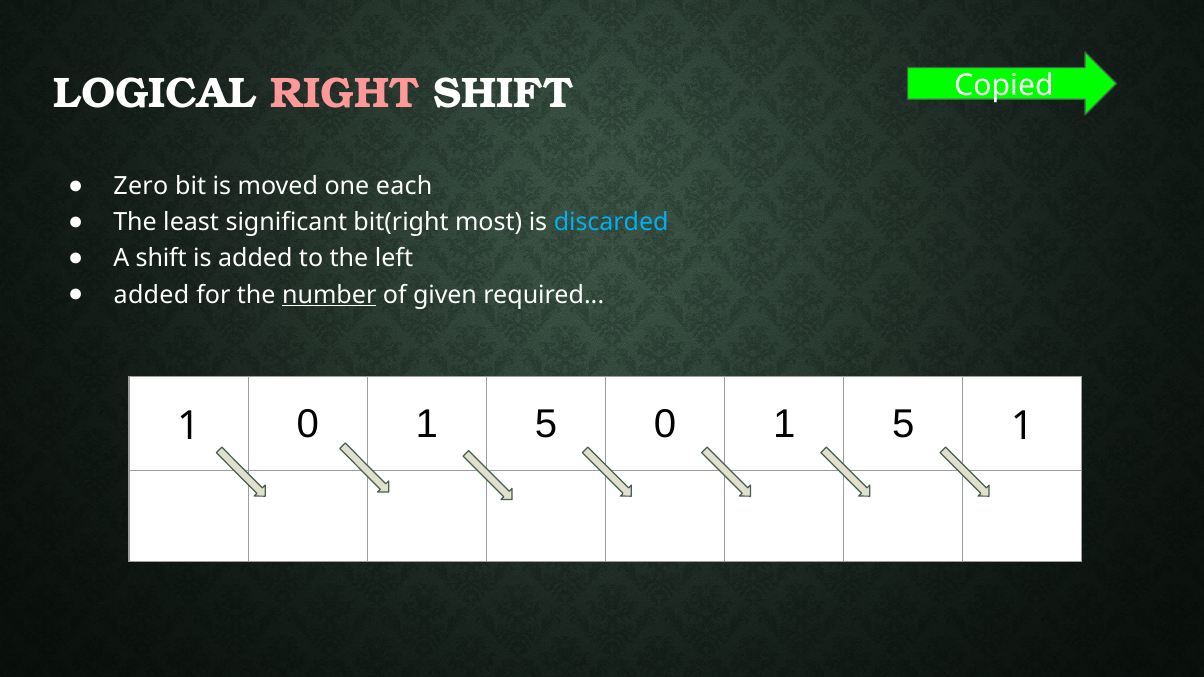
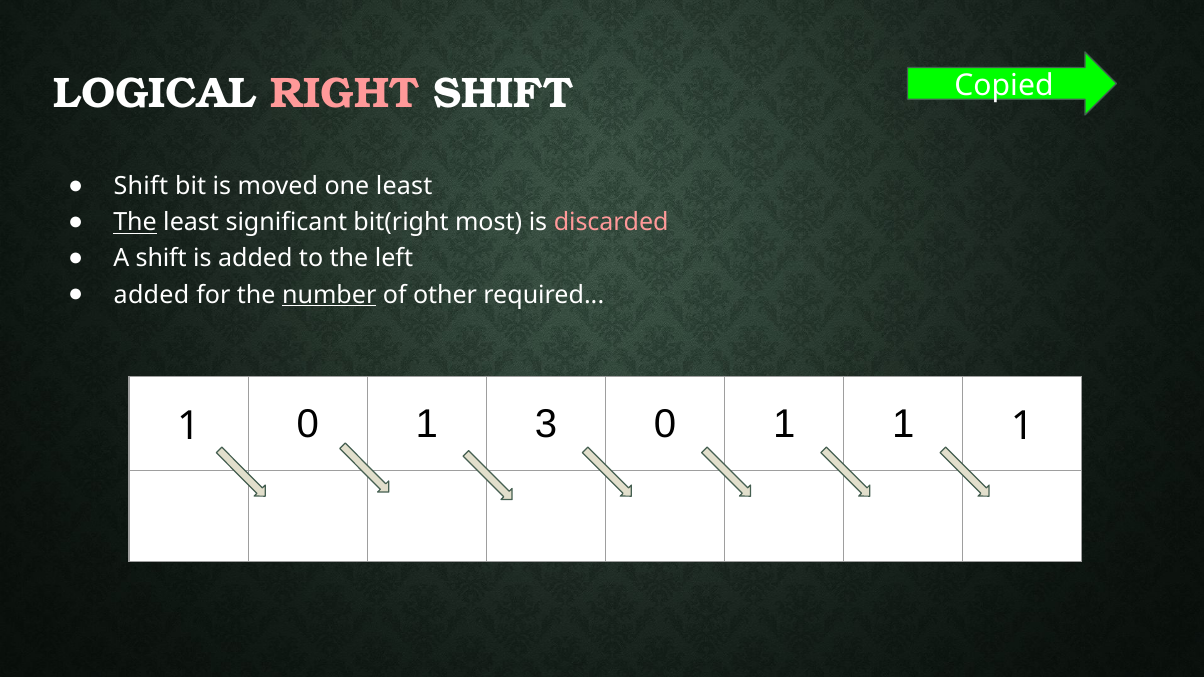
Zero at (141, 187): Zero -> Shift
one each: each -> least
The at (135, 223) underline: none -> present
discarded colour: light blue -> pink
given: given -> other
1 0 1 5: 5 -> 3
5 at (903, 424): 5 -> 1
